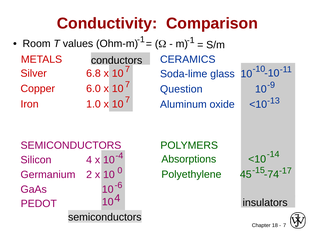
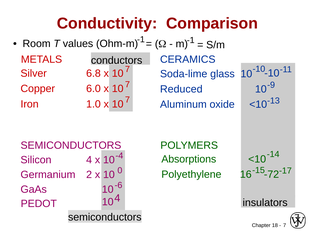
Question: Question -> Reduced
45: 45 -> 16
-74: -74 -> -72
